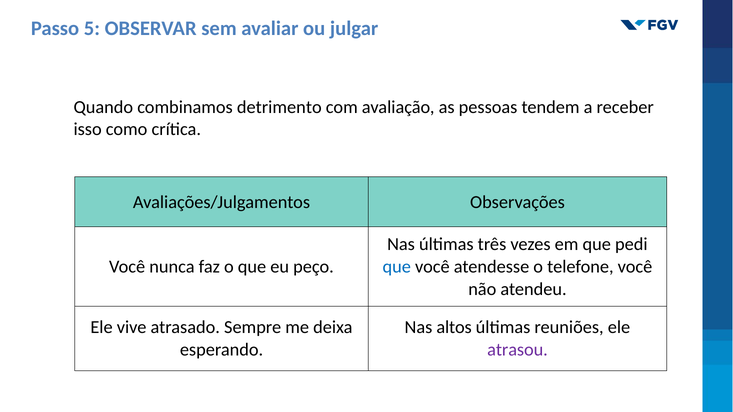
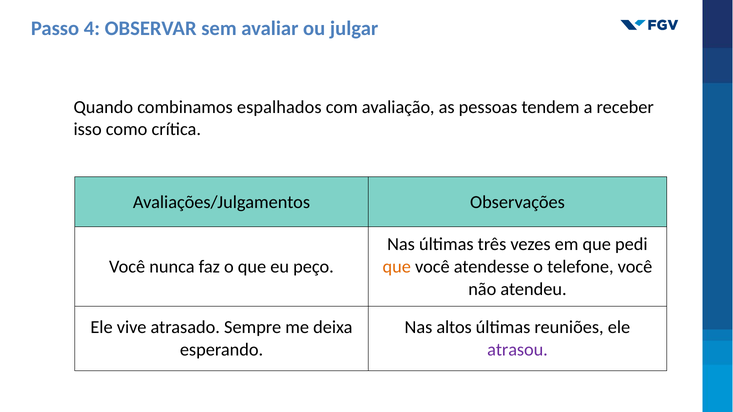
5: 5 -> 4
detrimento: detrimento -> espalhados
que at (397, 267) colour: blue -> orange
